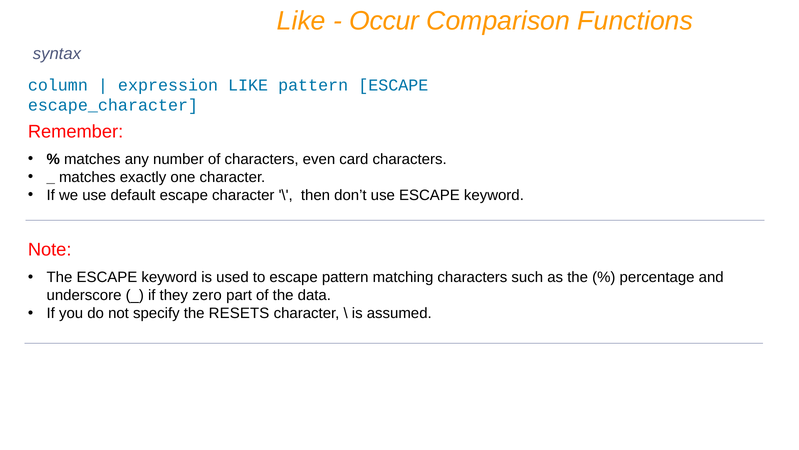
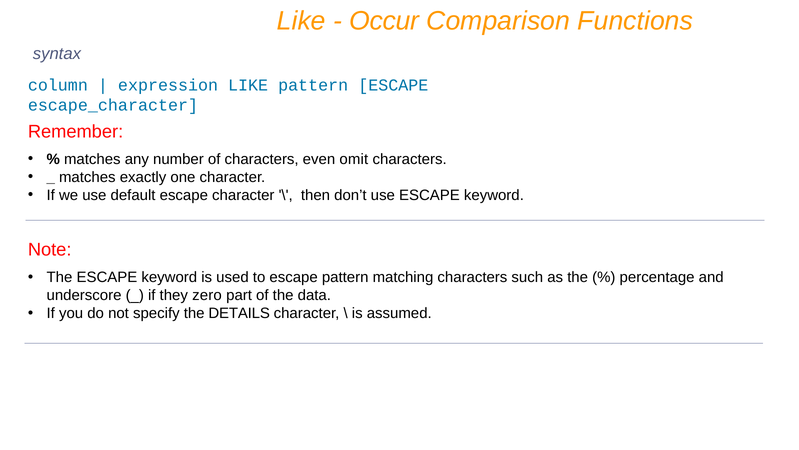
card: card -> omit
RESETS: RESETS -> DETAILS
